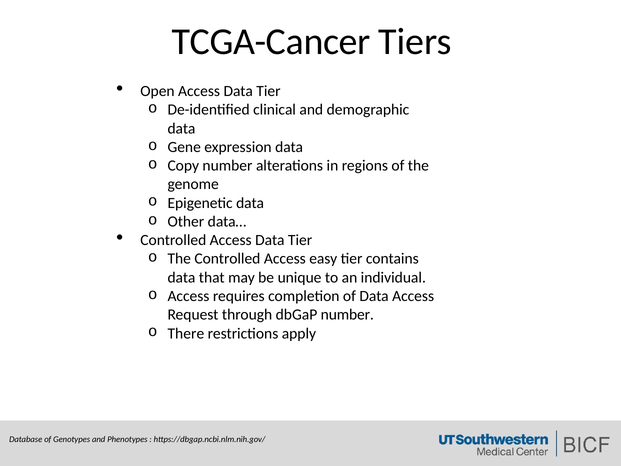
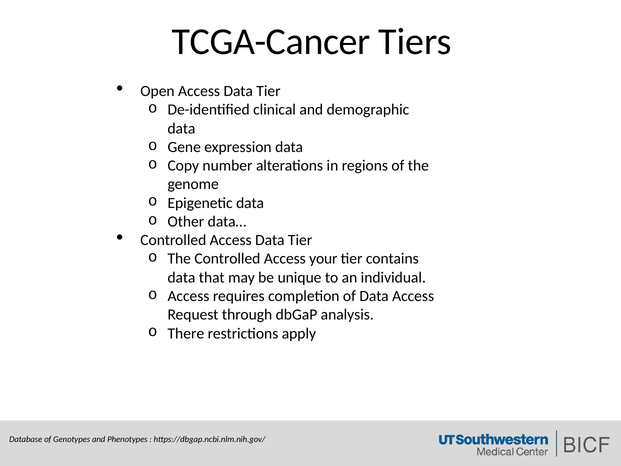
easy: easy -> your
dbGaP number: number -> analysis
